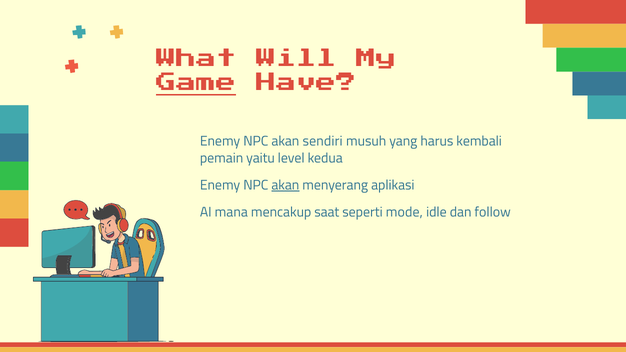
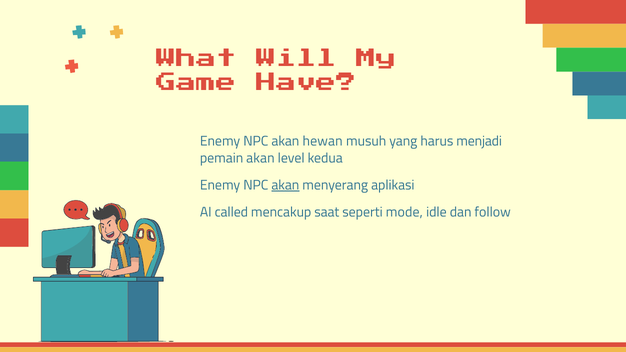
Game underline: present -> none
sendiri: sendiri -> hewan
kembali: kembali -> menjadi
pemain yaitu: yaitu -> akan
mana: mana -> called
